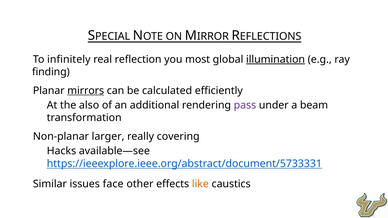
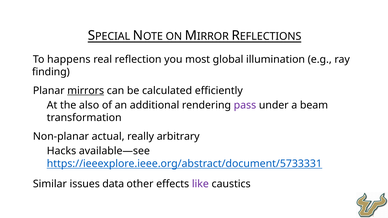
infinitely: infinitely -> happens
illumination underline: present -> none
larger: larger -> actual
covering: covering -> arbitrary
face: face -> data
like colour: orange -> purple
